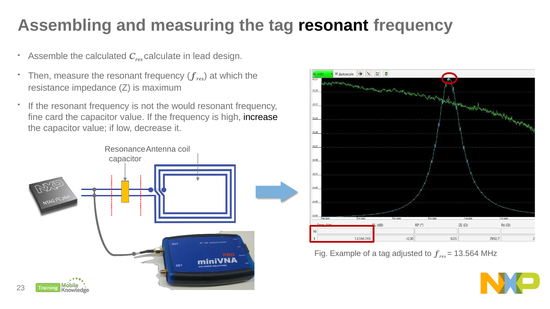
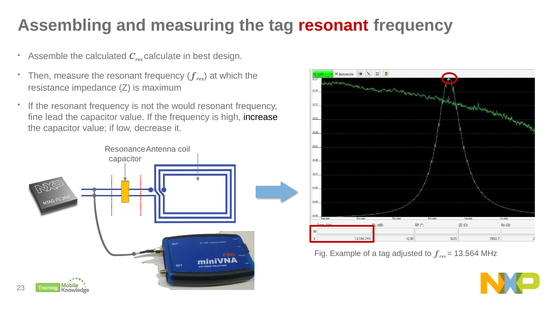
resonant at (333, 25) colour: black -> red
lead: lead -> best
card: card -> lead
